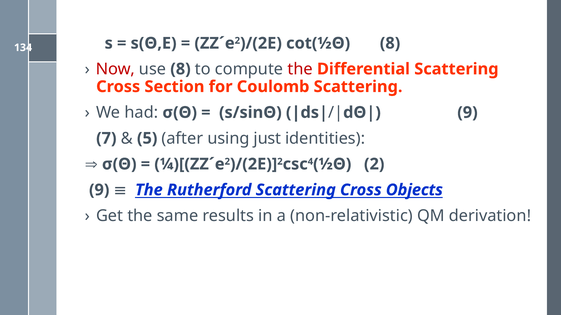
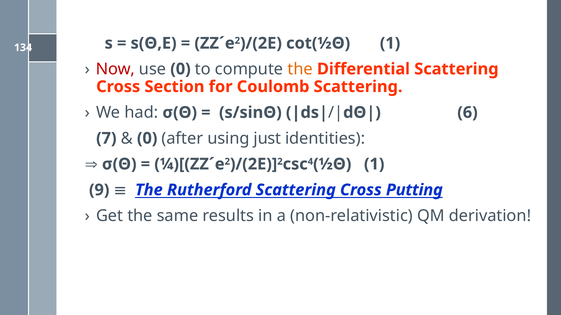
cot(½Θ 8: 8 -> 1
use 8: 8 -> 0
the at (300, 69) colour: red -> orange
9 at (467, 113): 9 -> 6
5 at (147, 139): 5 -> 0
2 at (374, 164): 2 -> 1
Objects: Objects -> Putting
